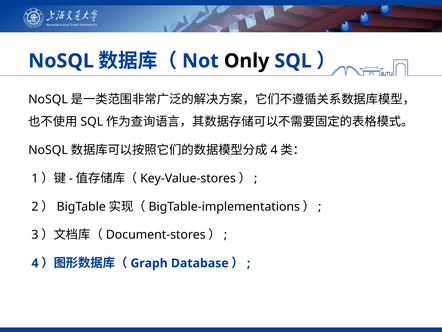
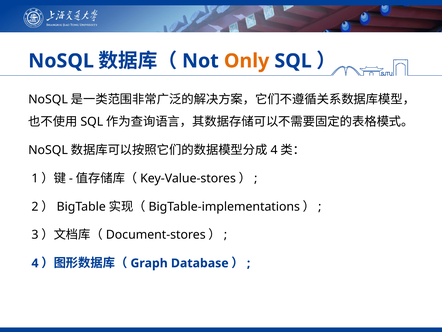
Only colour: black -> orange
